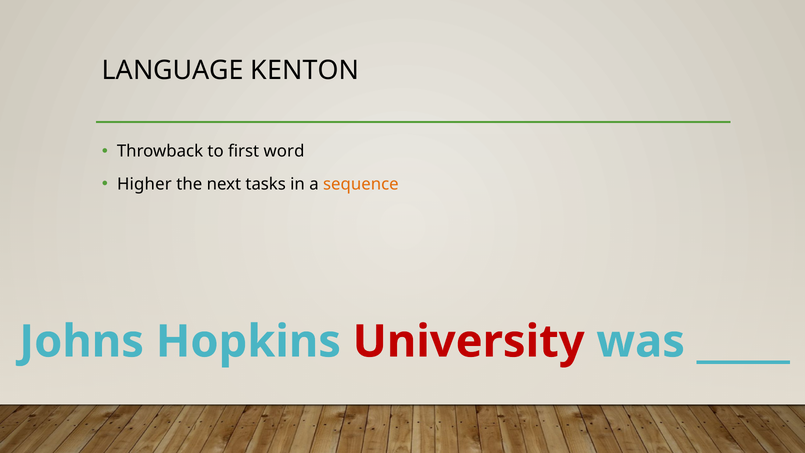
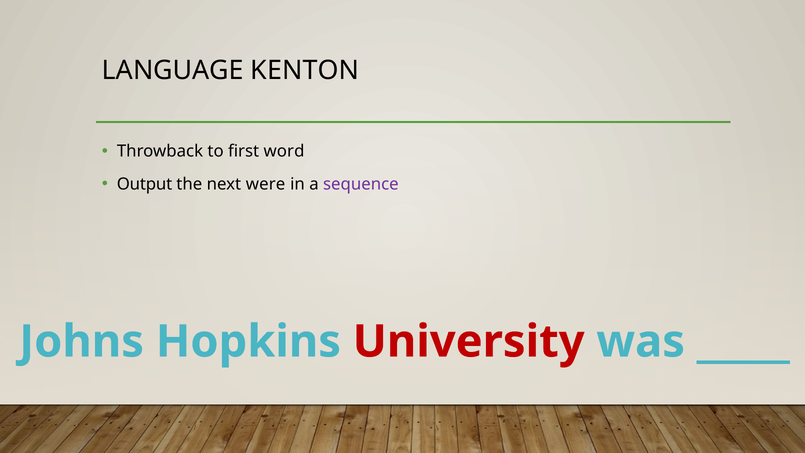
Higher: Higher -> Output
tasks: tasks -> were
sequence colour: orange -> purple
